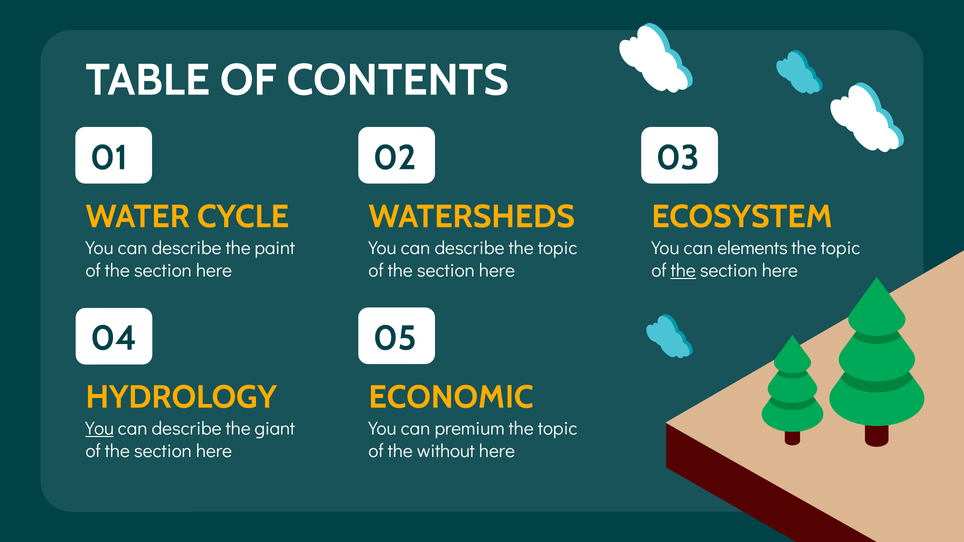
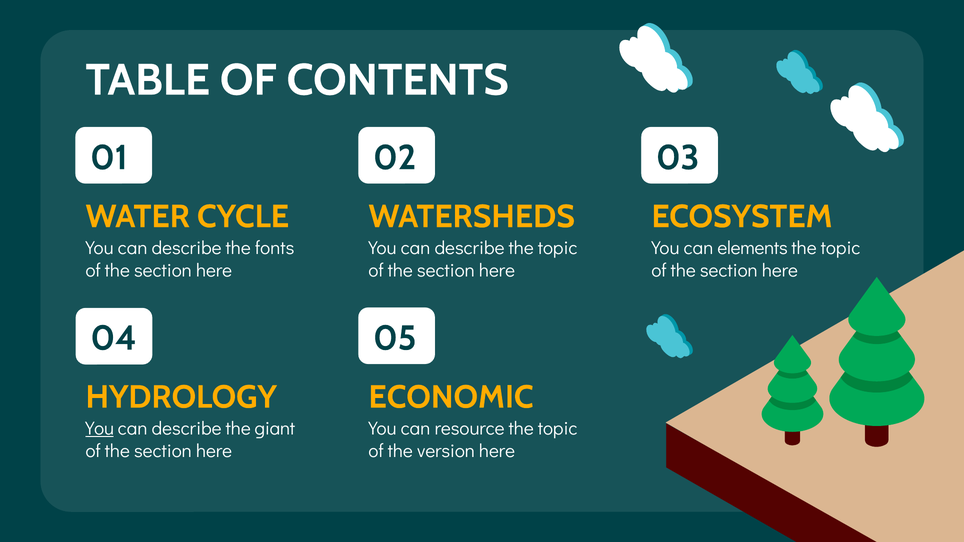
paint: paint -> fonts
the at (683, 270) underline: present -> none
premium: premium -> resource
without: without -> version
